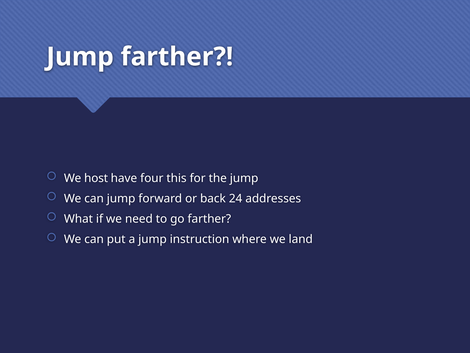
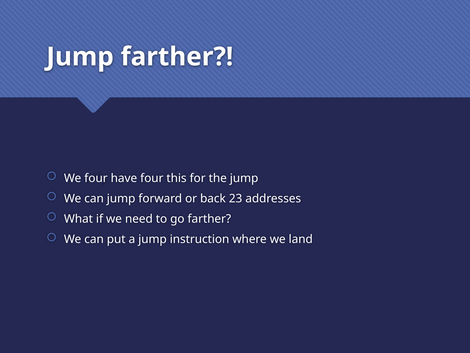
We host: host -> four
24: 24 -> 23
